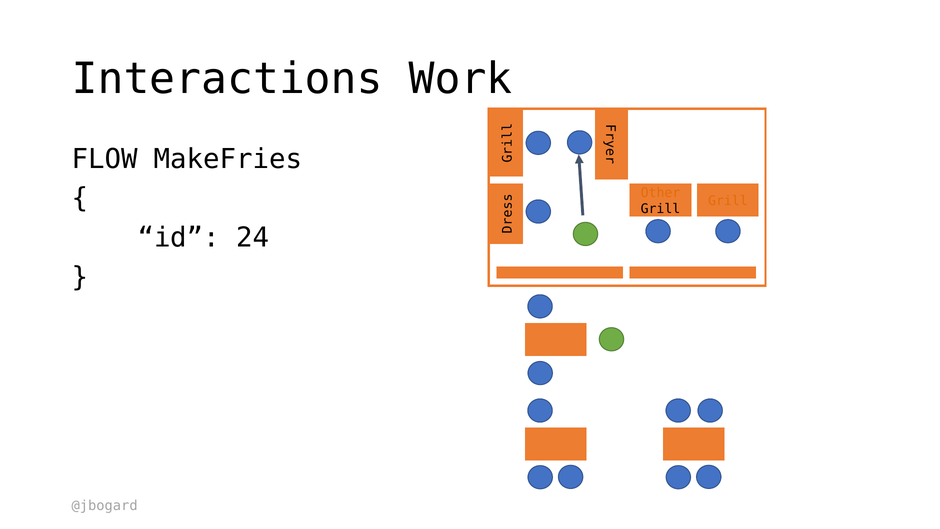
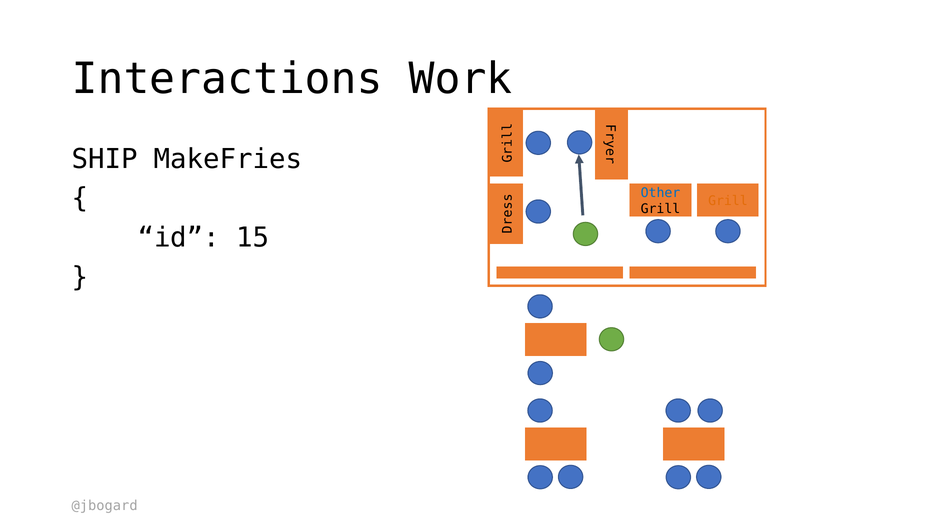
FLOW: FLOW -> SHIP
Other colour: orange -> blue
24: 24 -> 15
